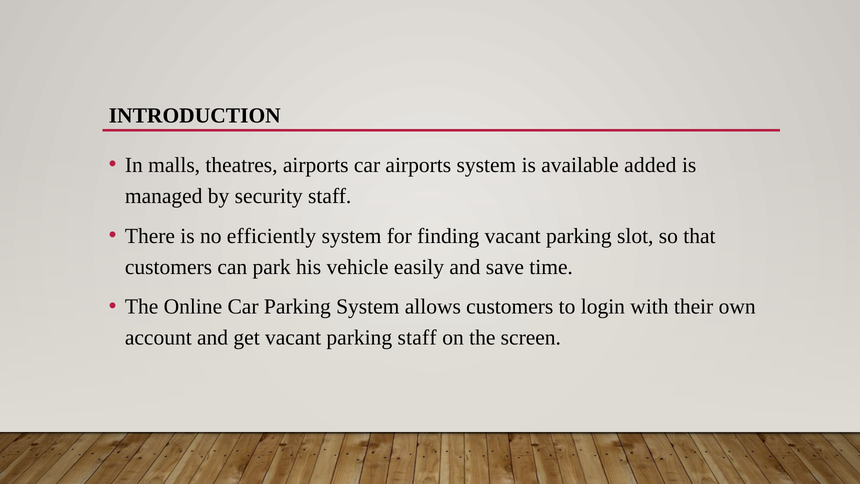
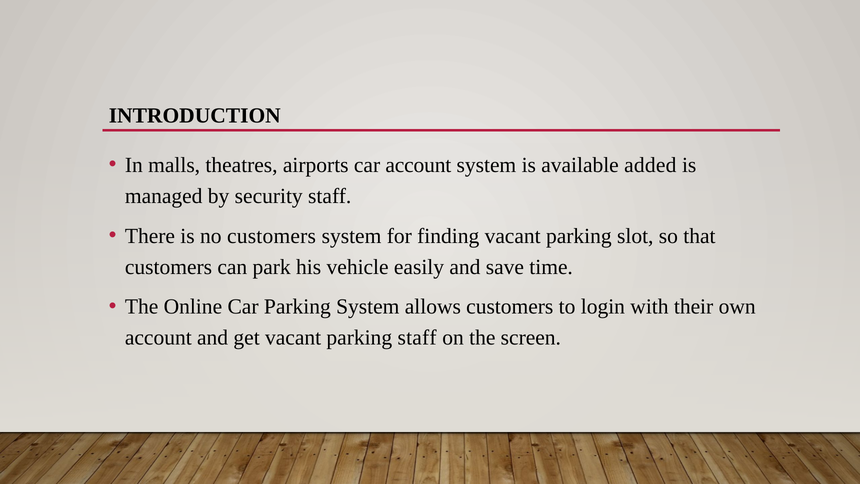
car airports: airports -> account
no efficiently: efficiently -> customers
